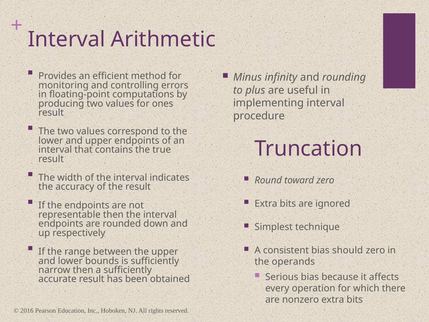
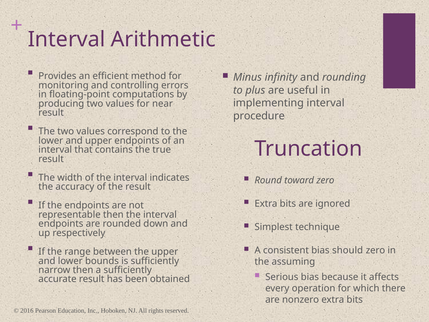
ones: ones -> near
operands: operands -> assuming
